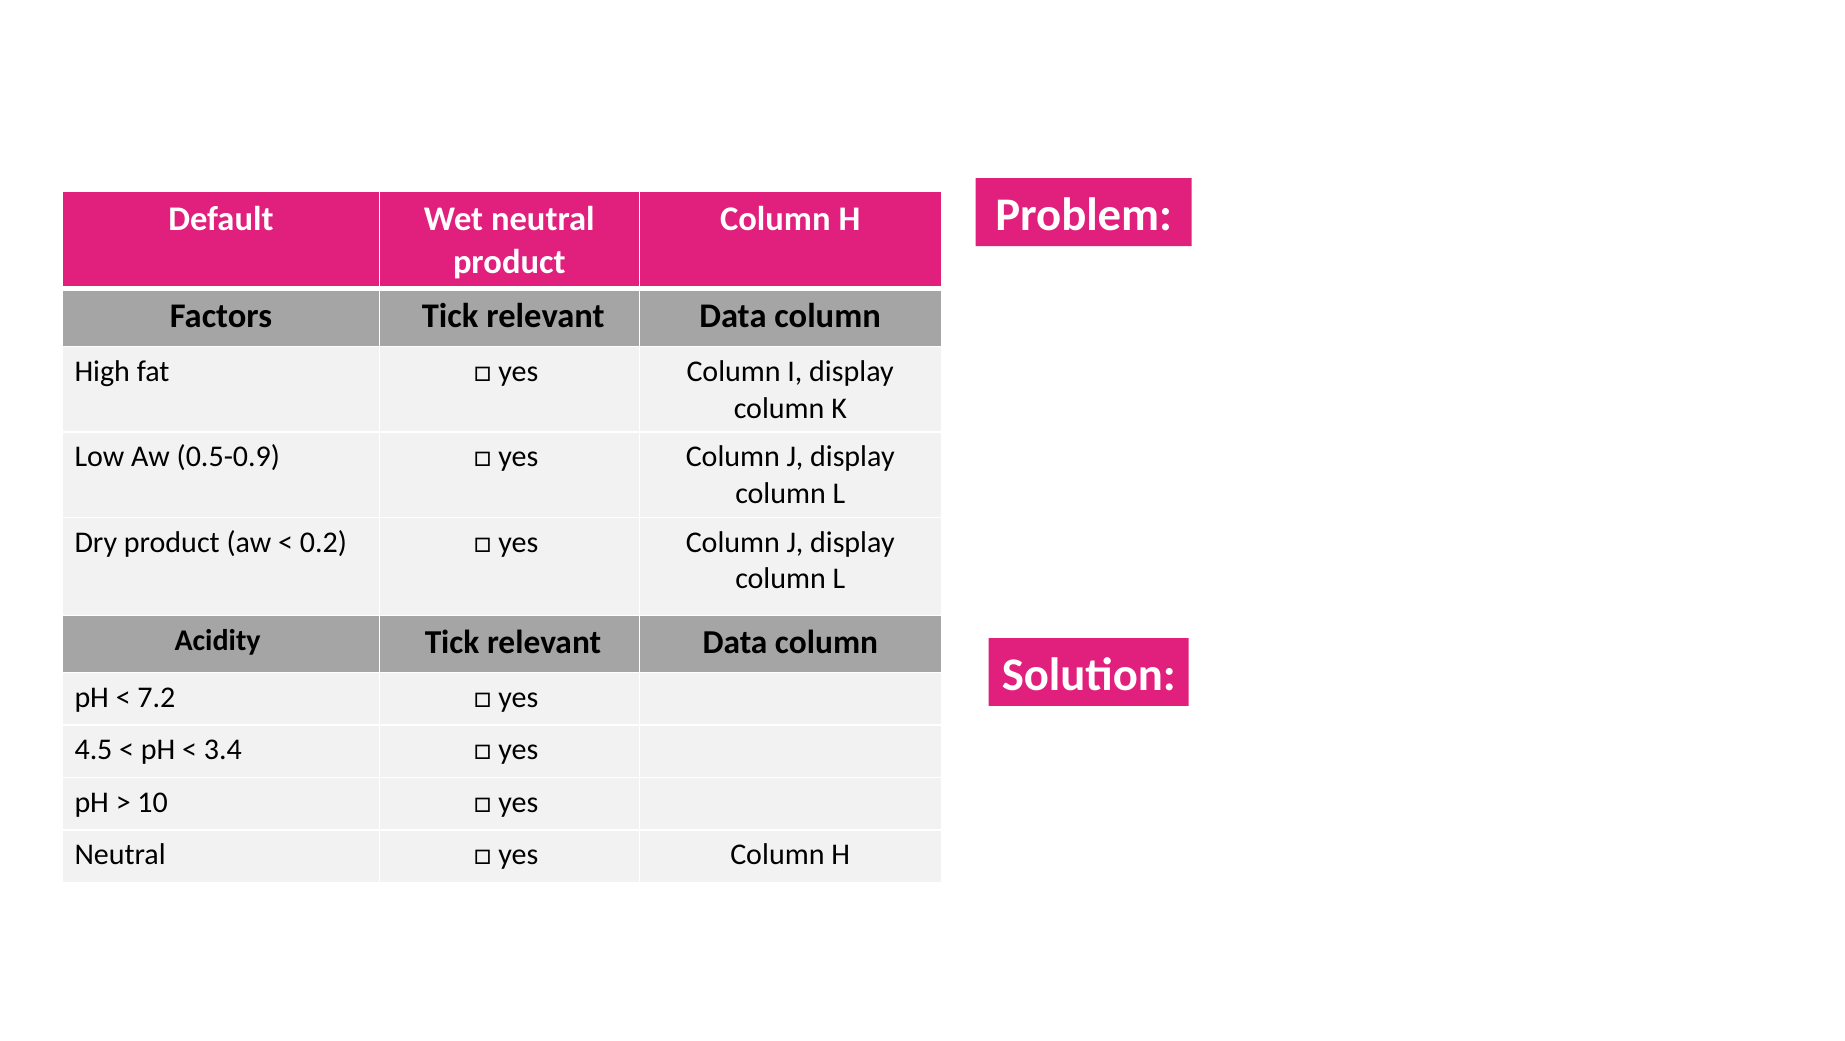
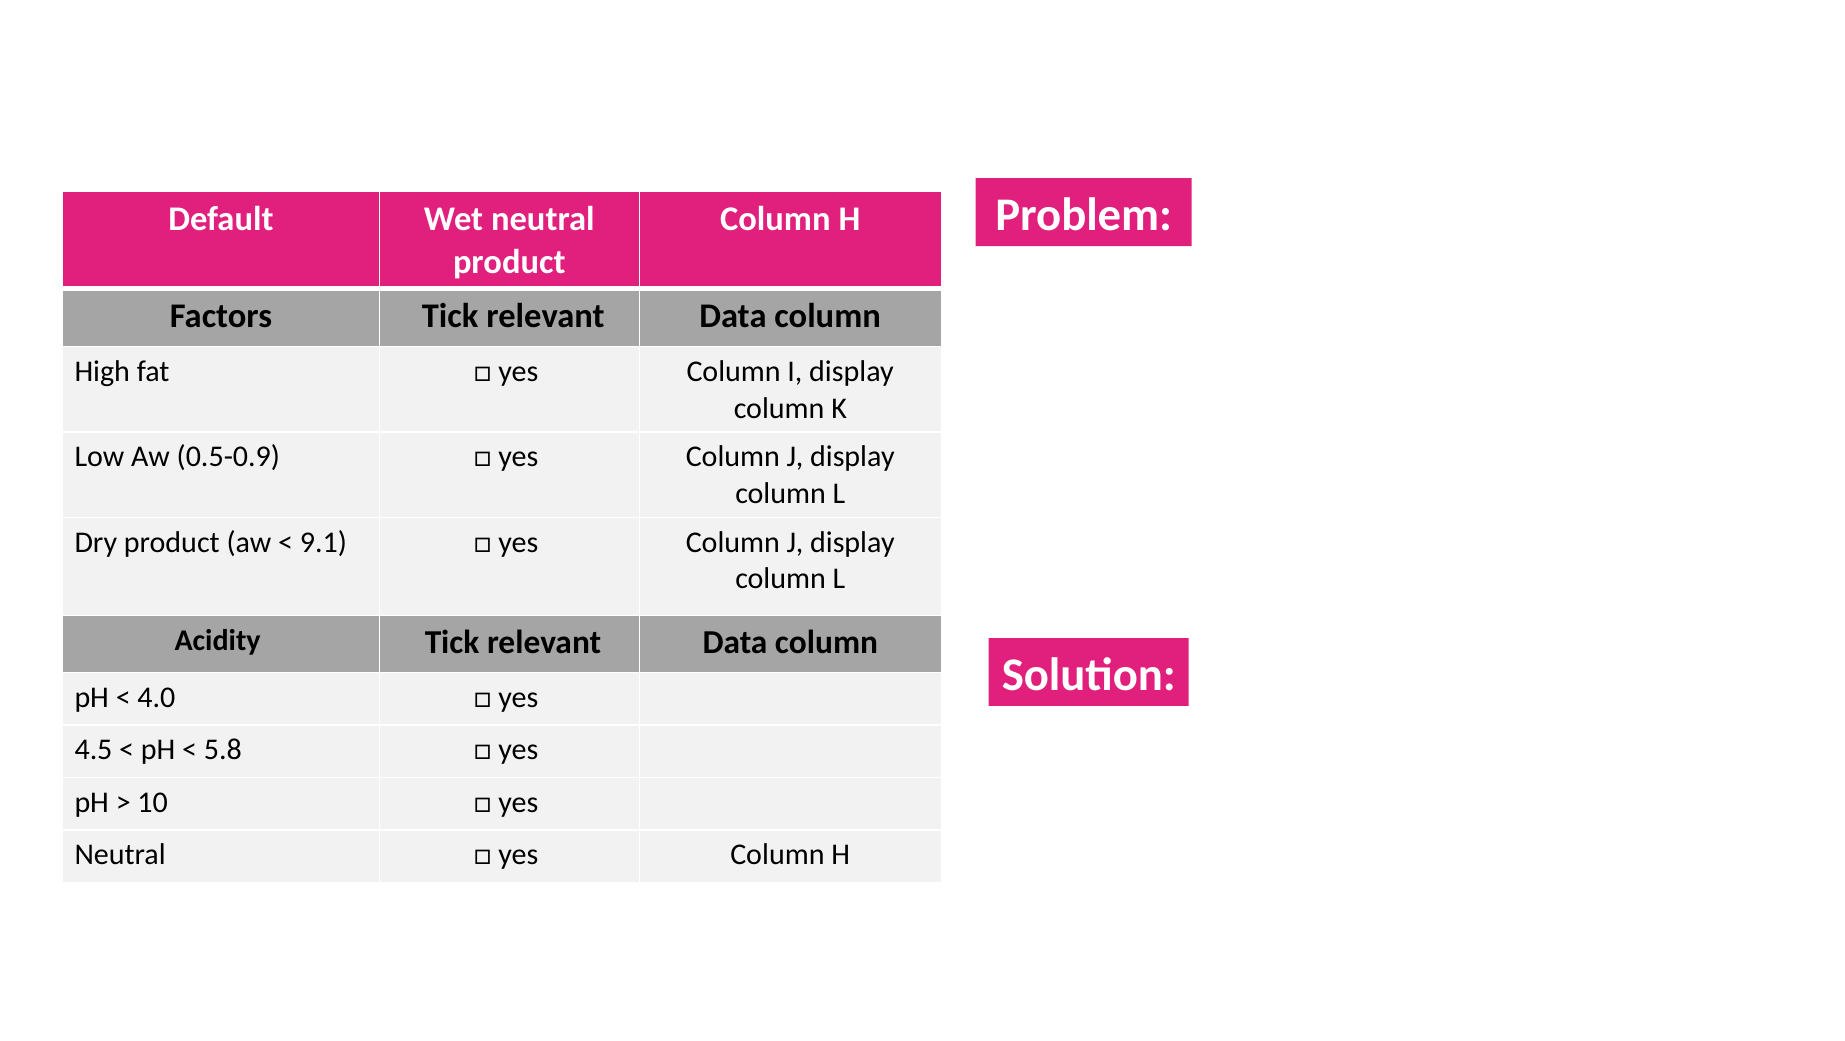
0.2: 0.2 -> 9.1
7.2: 7.2 -> 4.0
3.4: 3.4 -> 5.8
